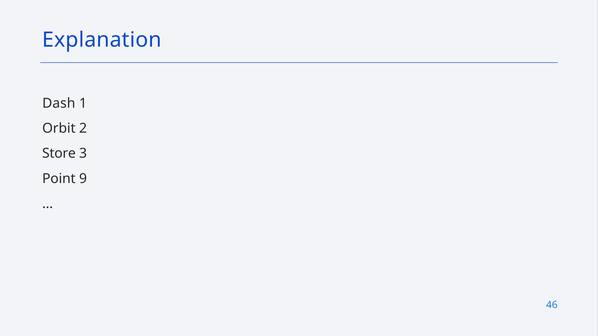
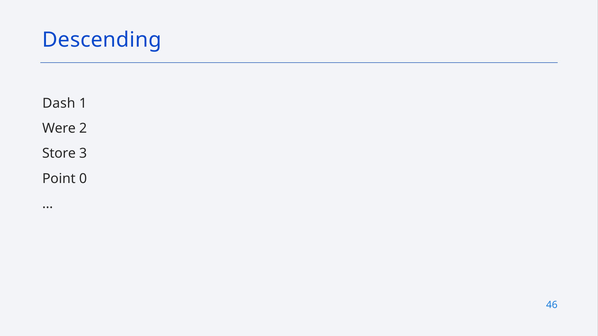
Explanation: Explanation -> Descending
Orbit: Orbit -> Were
9: 9 -> 0
